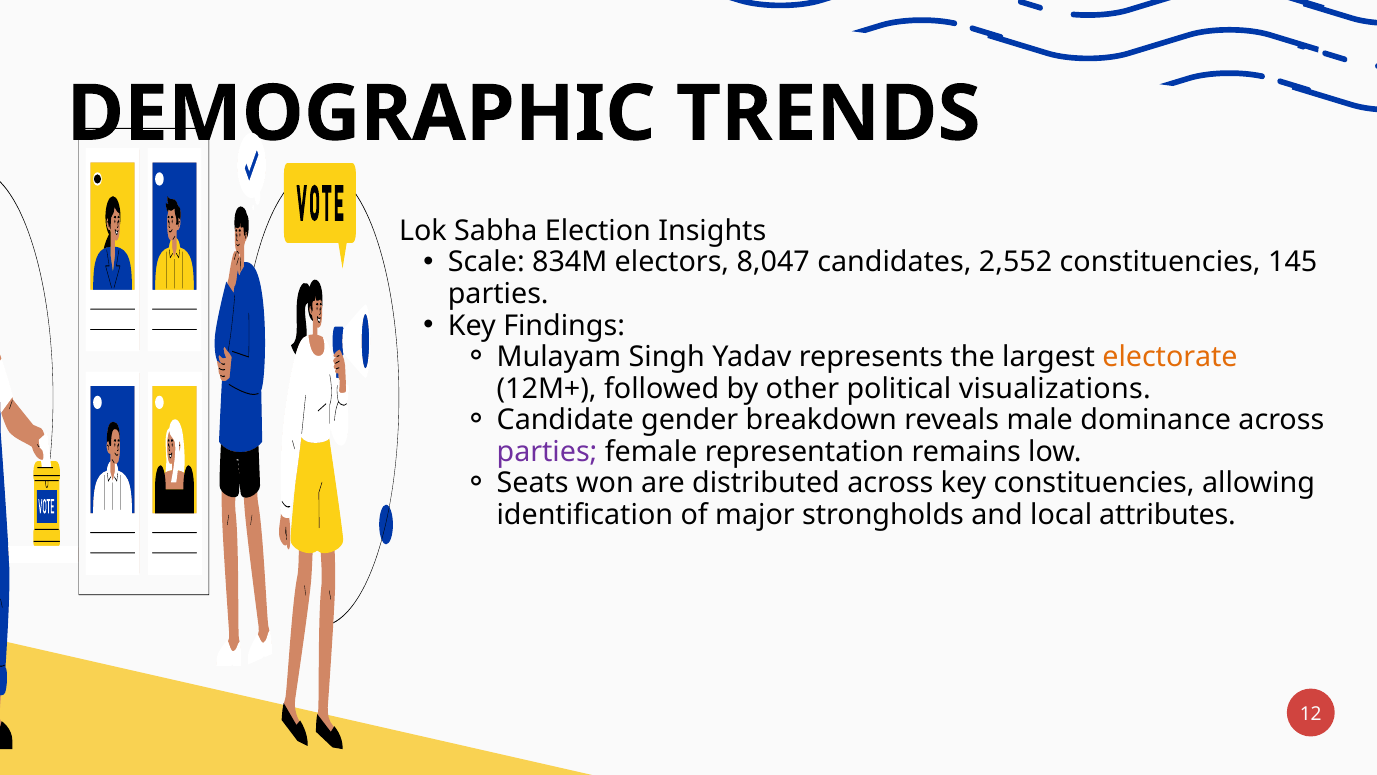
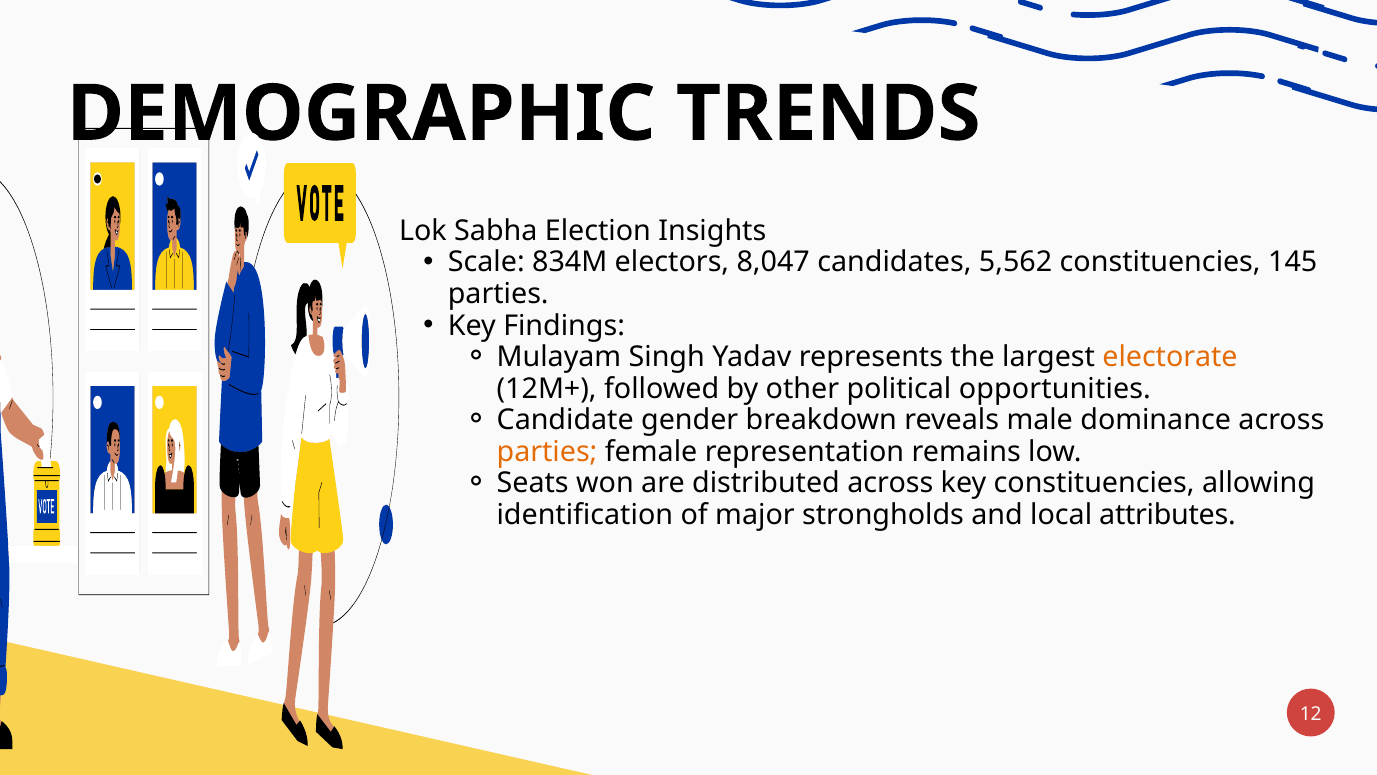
2,552: 2,552 -> 5,562
visualizations: visualizations -> opportunities
parties at (547, 452) colour: purple -> orange
